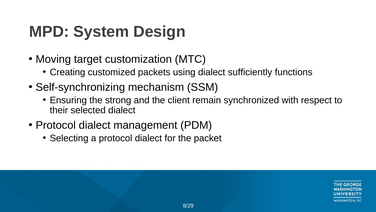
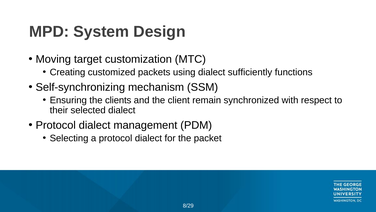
strong: strong -> clients
